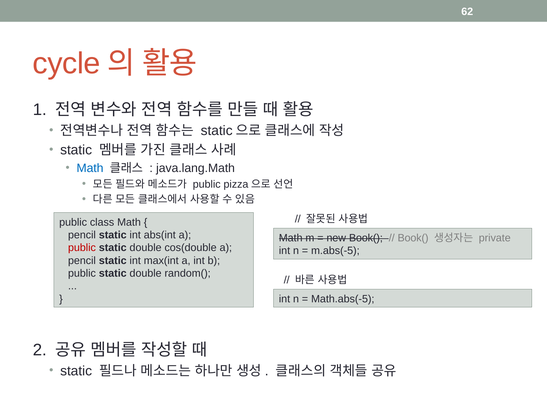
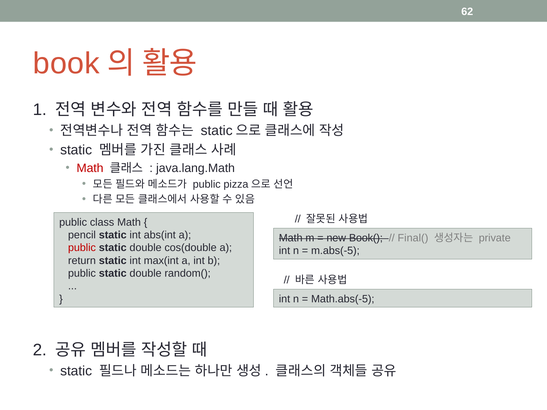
cycle: cycle -> book
Math at (90, 168) colour: blue -> red
Book( at (413, 238): Book( -> Final(
pencil at (82, 261): pencil -> return
